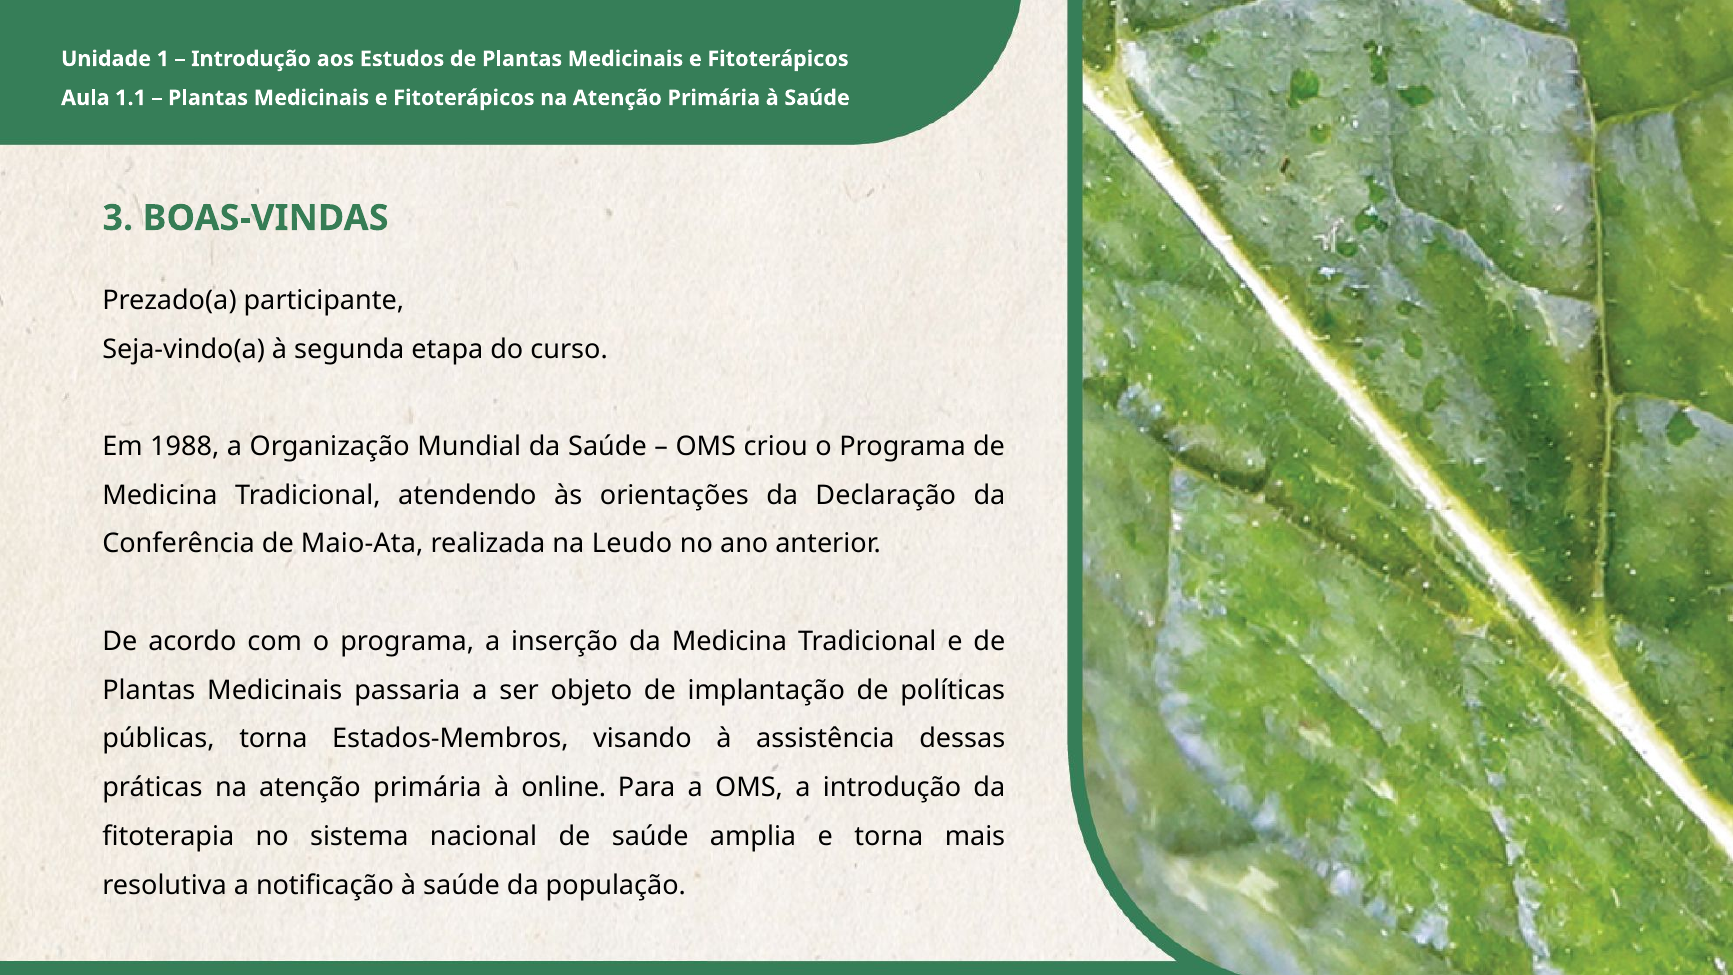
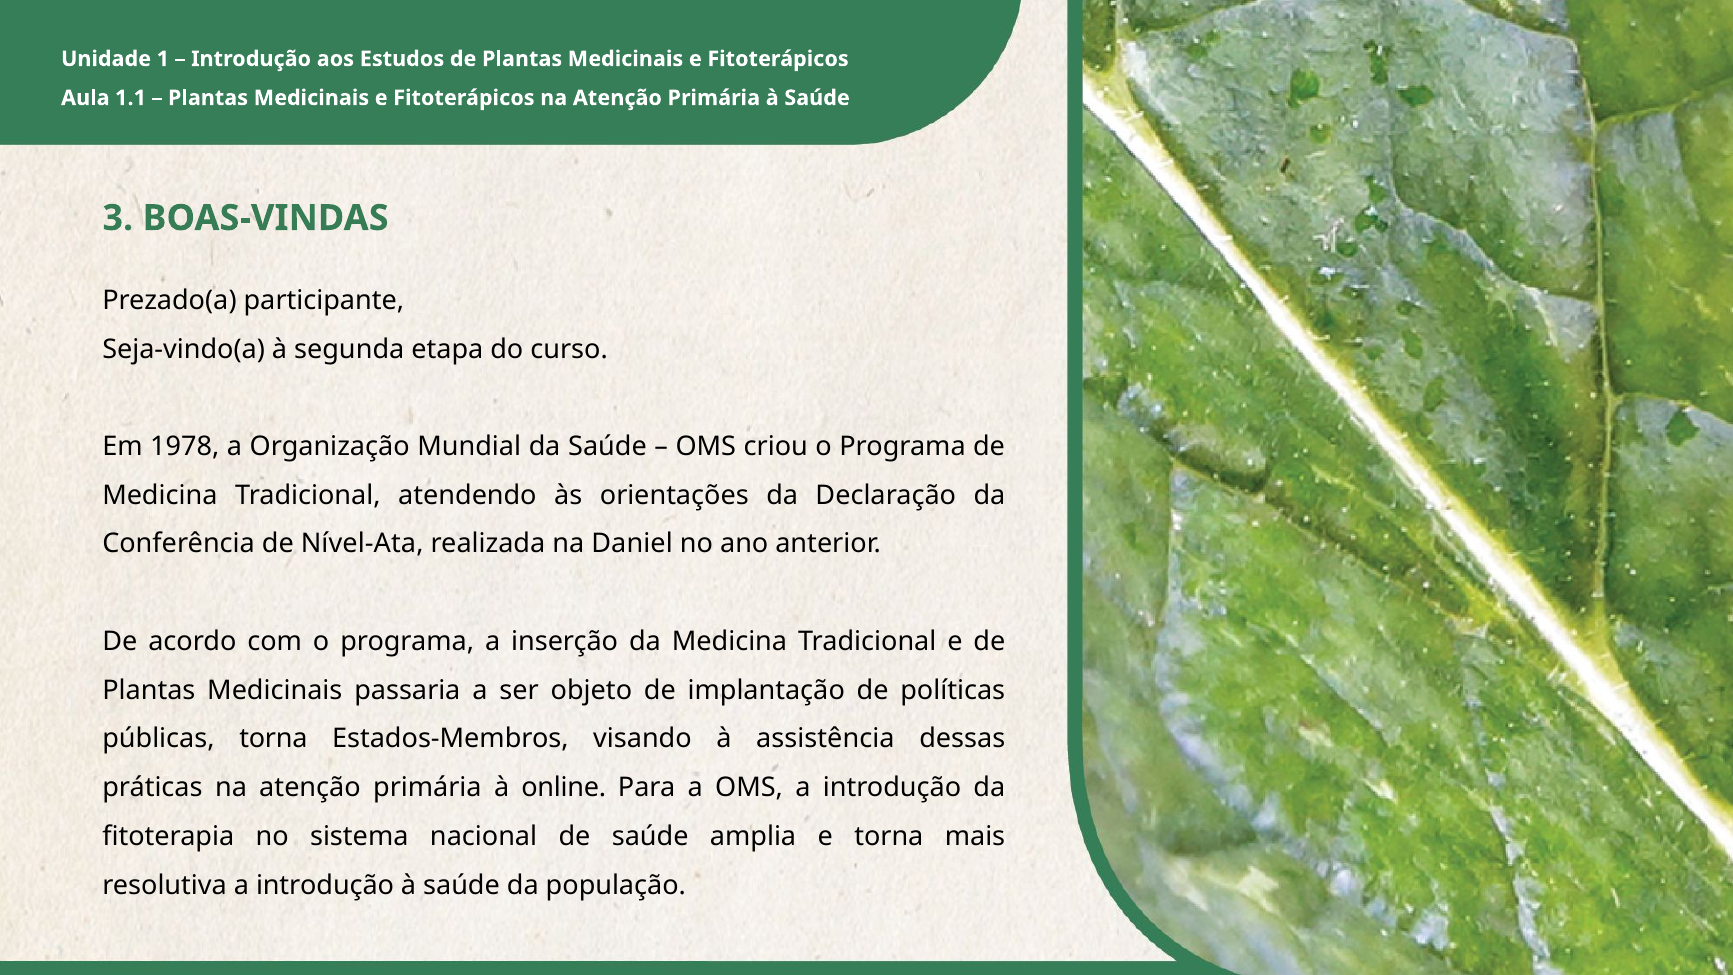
1988: 1988 -> 1978
Maio-Ata: Maio-Ata -> Nível-Ata
Leudo: Leudo -> Daniel
resolutiva a notificação: notificação -> introdução
